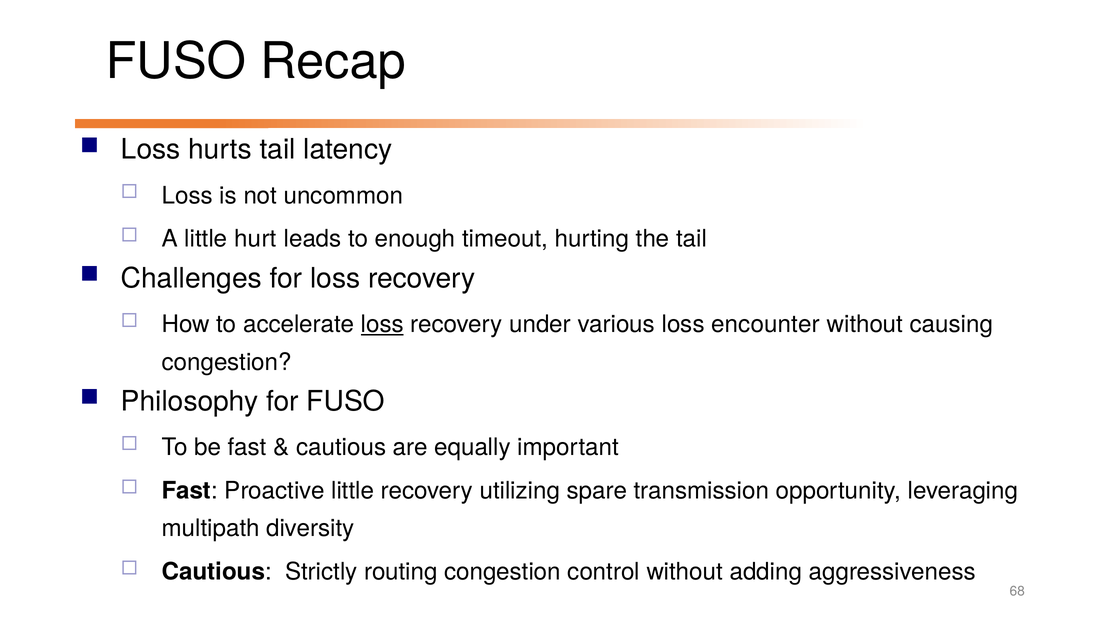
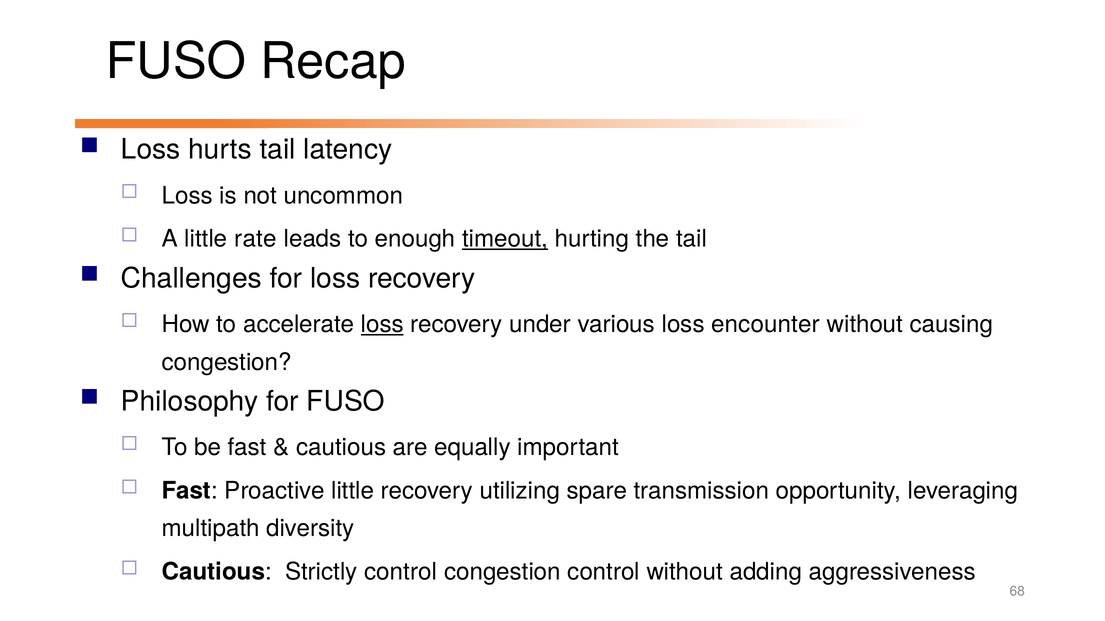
hurt: hurt -> rate
timeout underline: none -> present
Strictly routing: routing -> control
